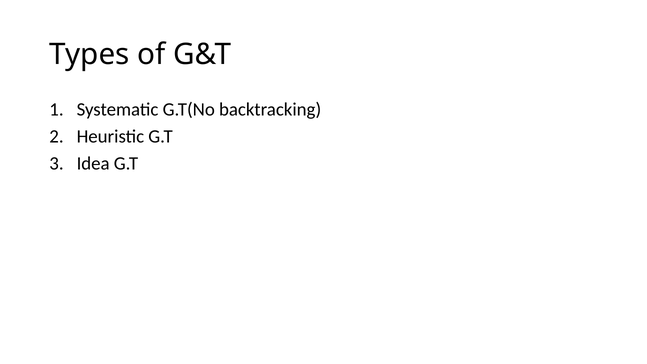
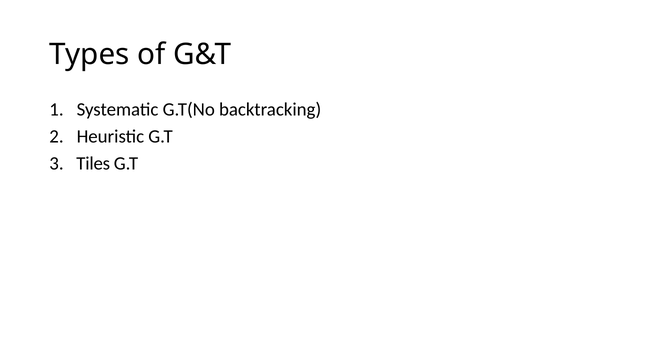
Idea: Idea -> Tiles
